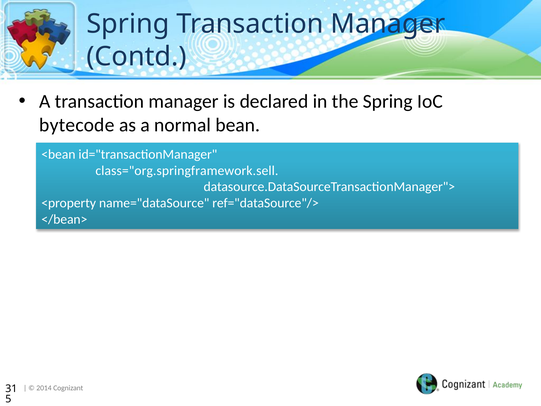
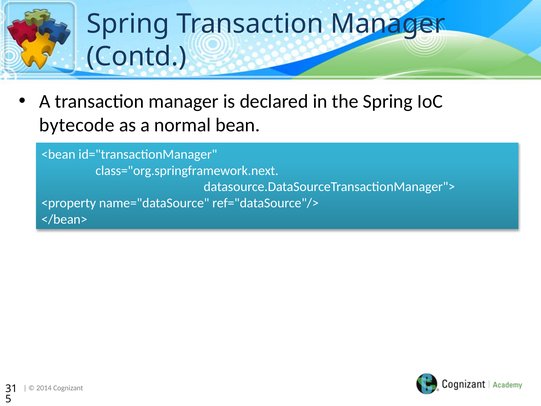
class="org.springframework.sell: class="org.springframework.sell -> class="org.springframework.next
